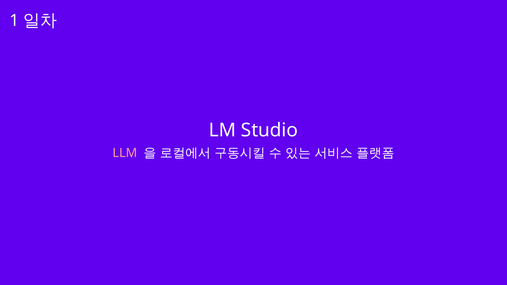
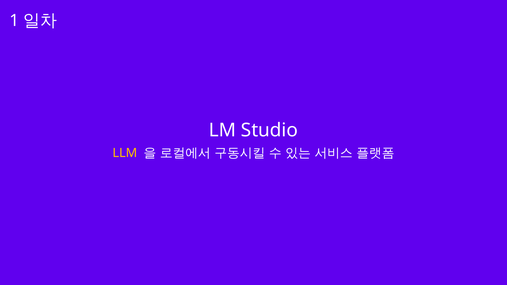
LLM colour: pink -> yellow
